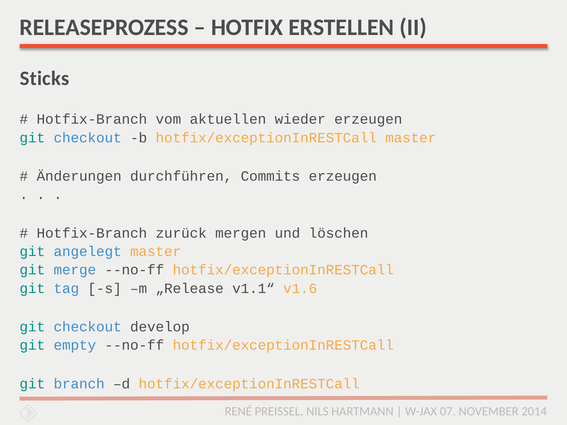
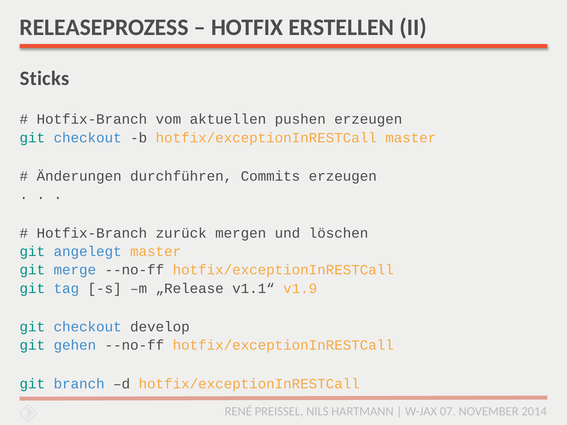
wieder: wieder -> pushen
v1.6: v1.6 -> v1.9
empty: empty -> gehen
